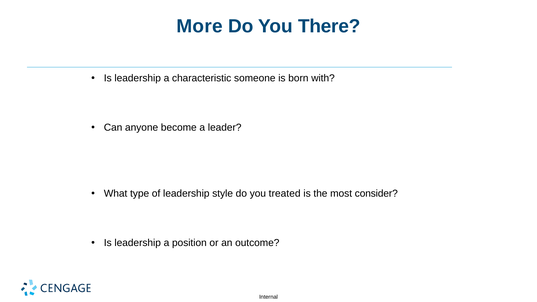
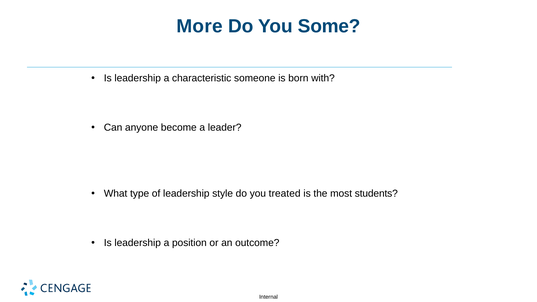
There: There -> Some
consider: consider -> students
